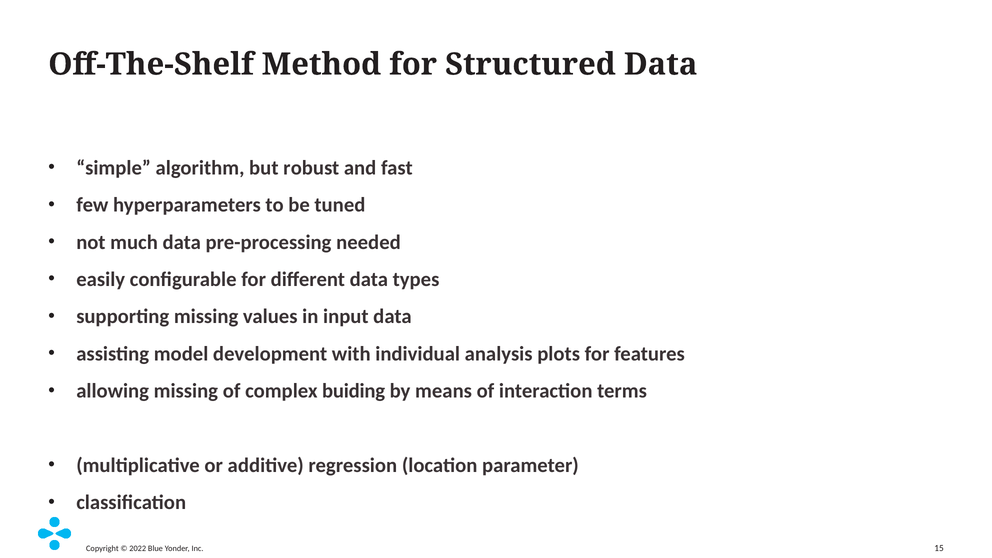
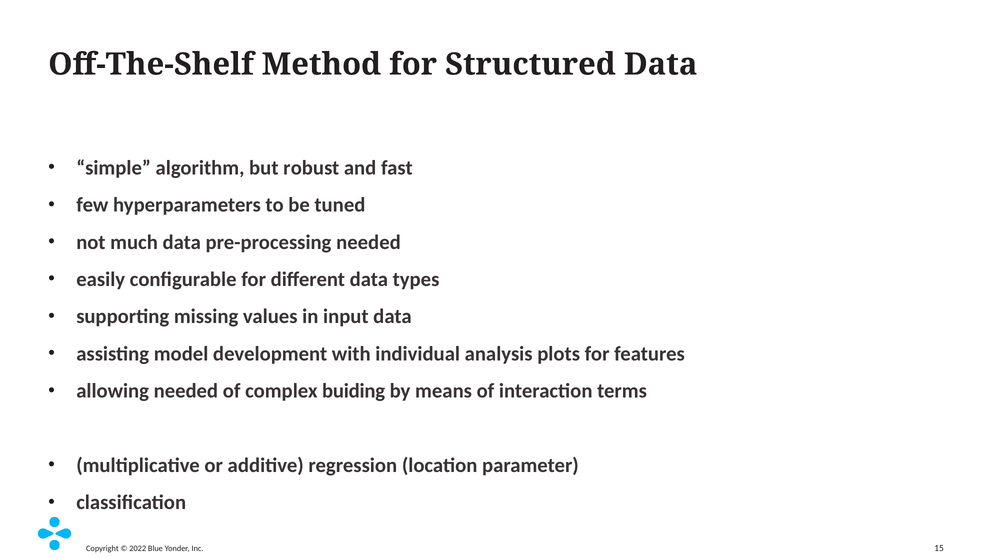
allowing missing: missing -> needed
